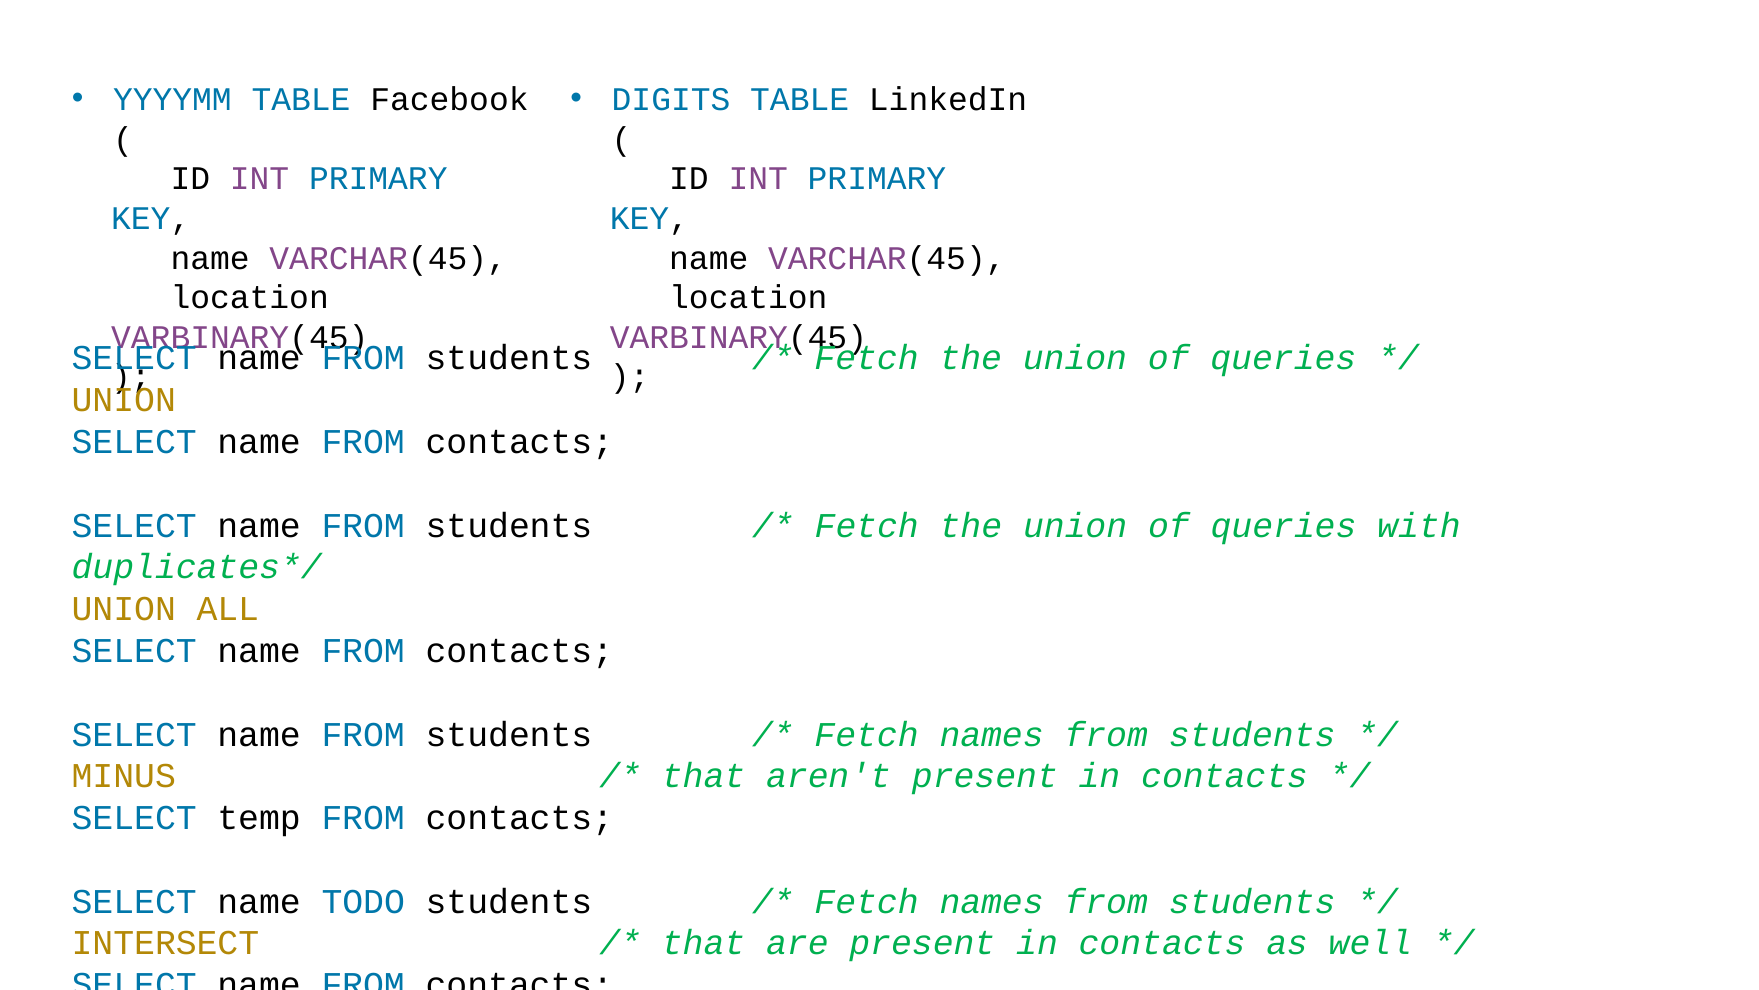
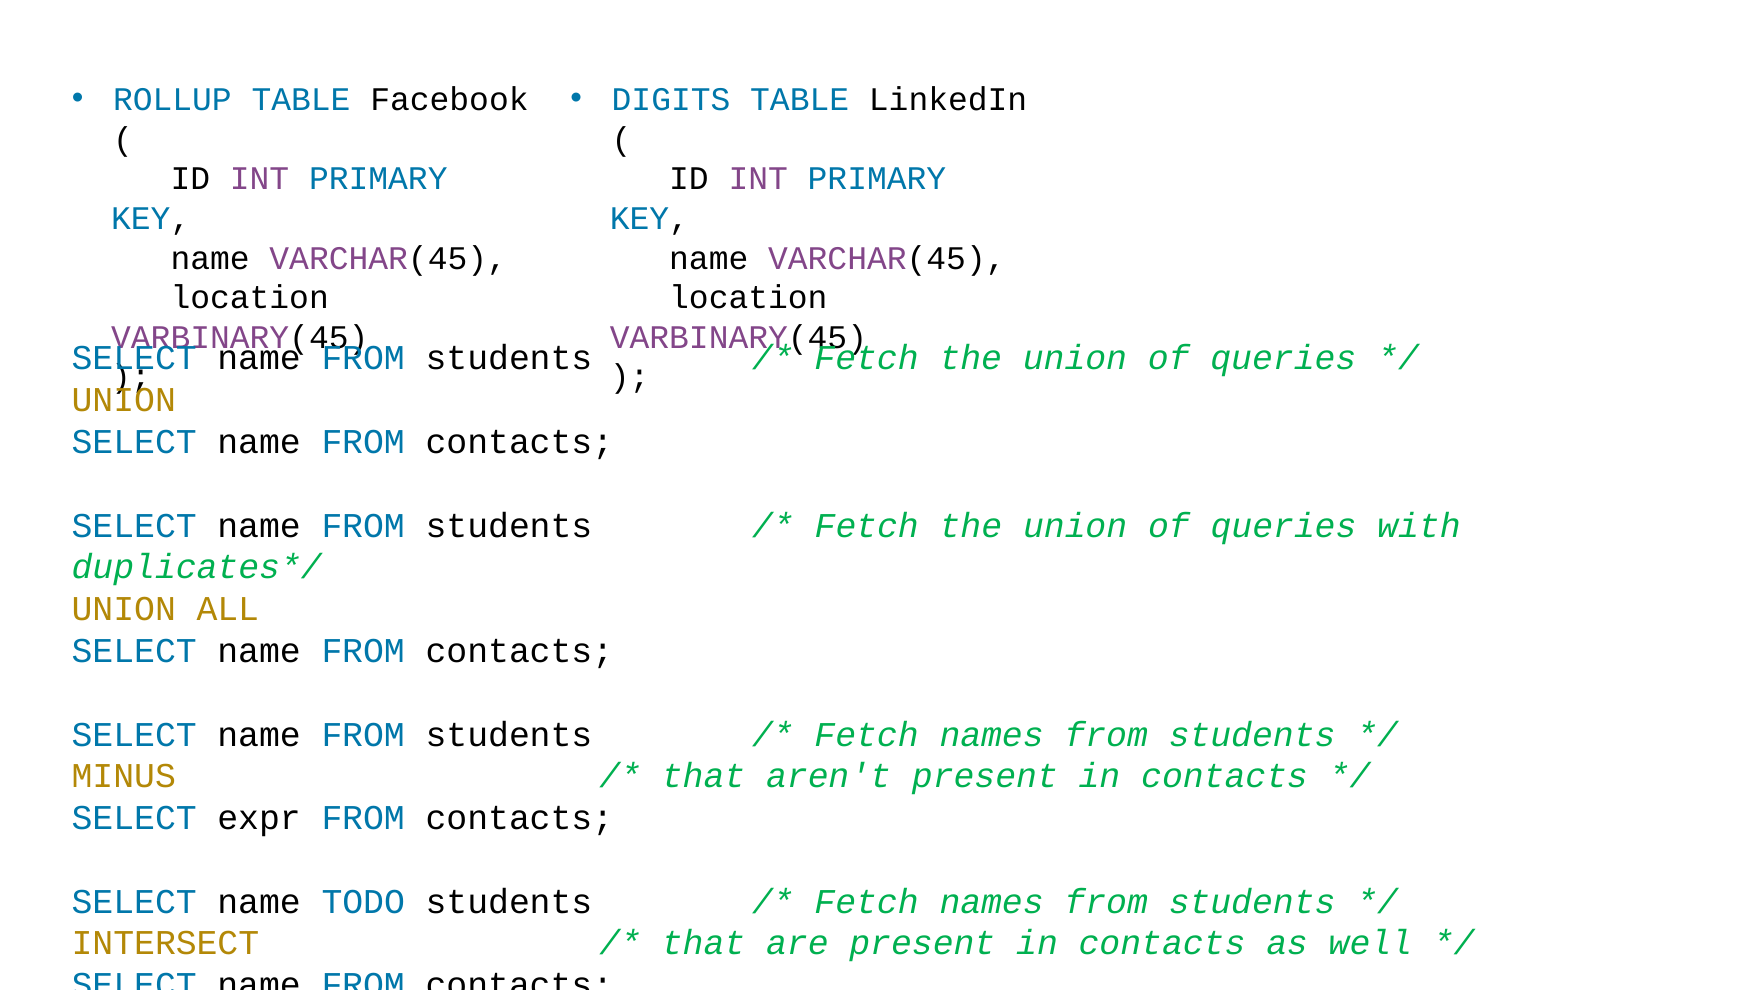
YYYYMM: YYYYMM -> ROLLUP
temp: temp -> expr
